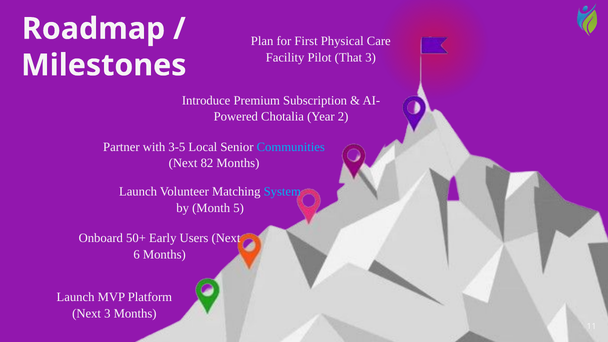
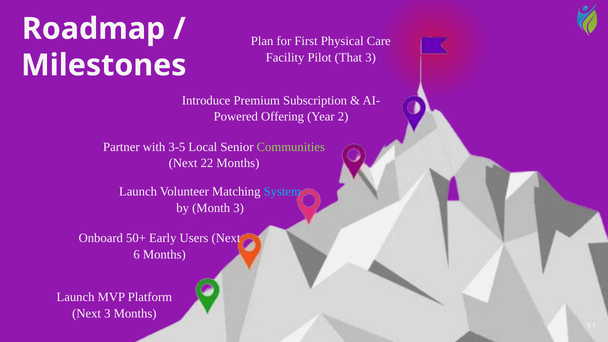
Chotalia: Chotalia -> Offering
Communities colour: light blue -> light green
82: 82 -> 22
Month 5: 5 -> 3
